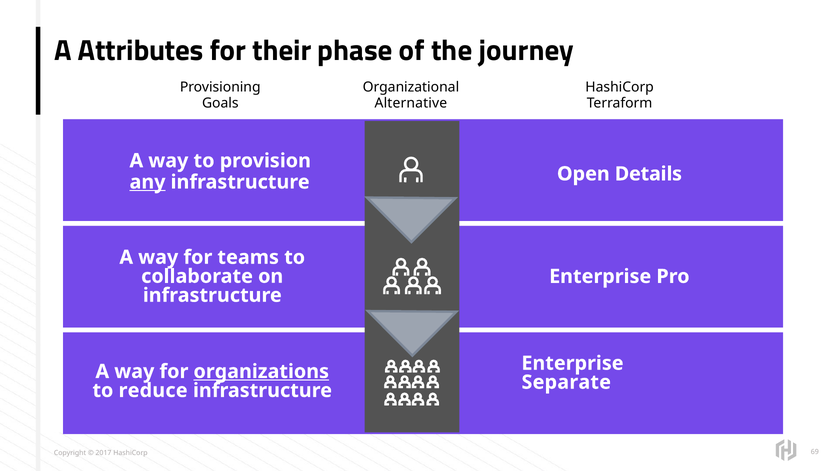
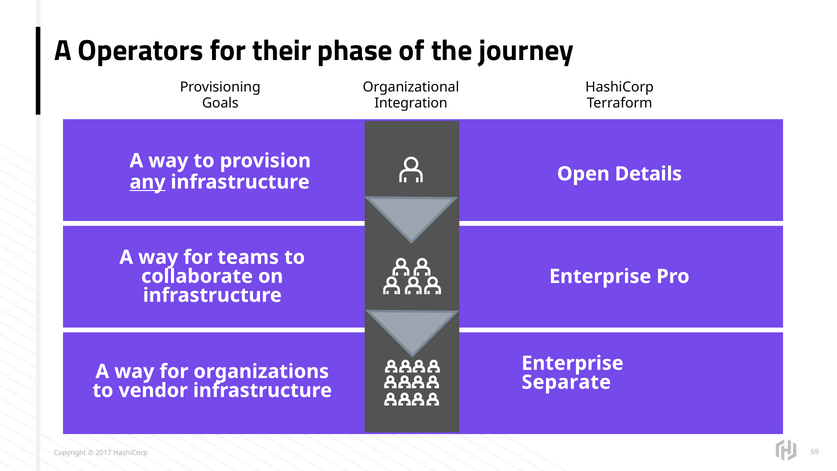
Attributes: Attributes -> Operators
Alternative: Alternative -> Integration
organizations underline: present -> none
reduce: reduce -> vendor
